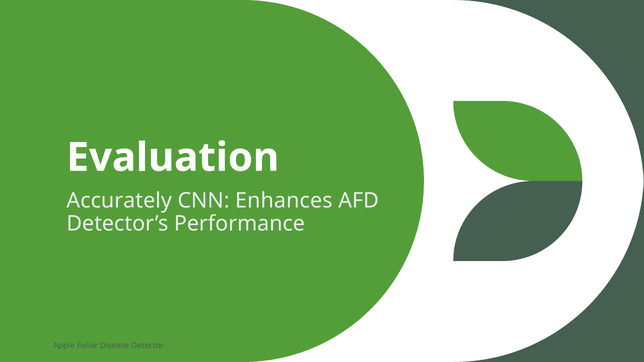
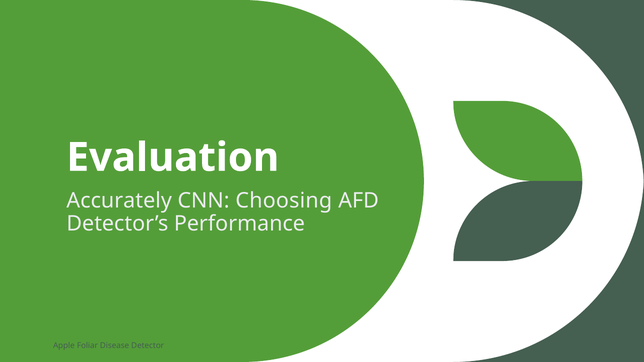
Enhances: Enhances -> Choosing
